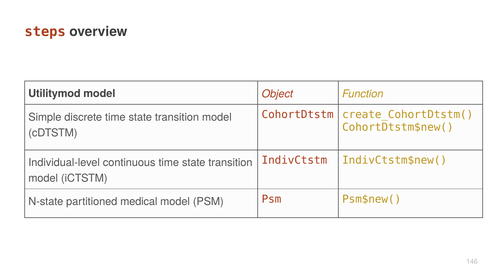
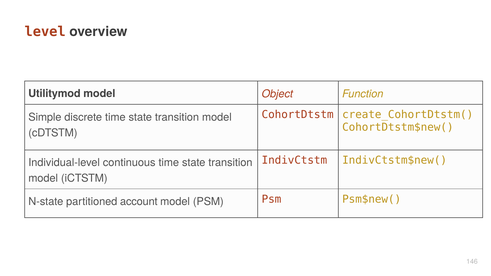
steps: steps -> level
medical: medical -> account
